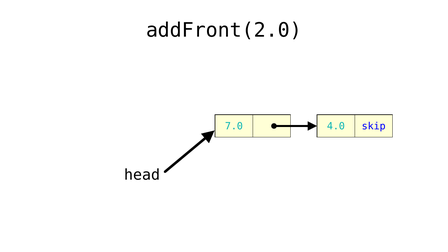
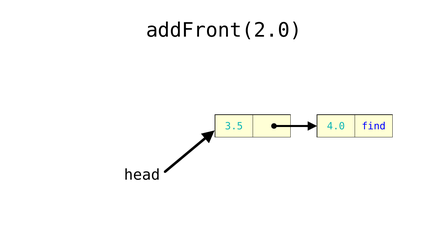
7.0: 7.0 -> 3.5
skip: skip -> find
